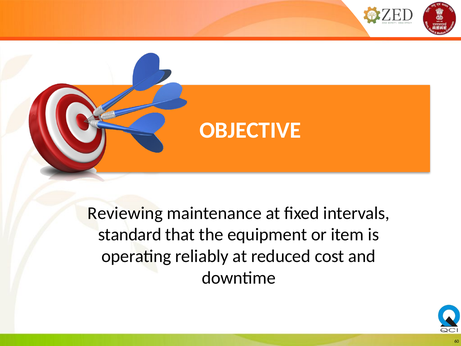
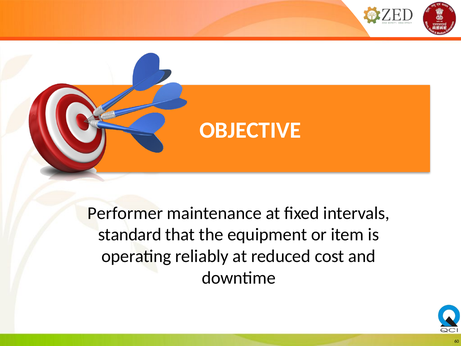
Reviewing: Reviewing -> Performer
